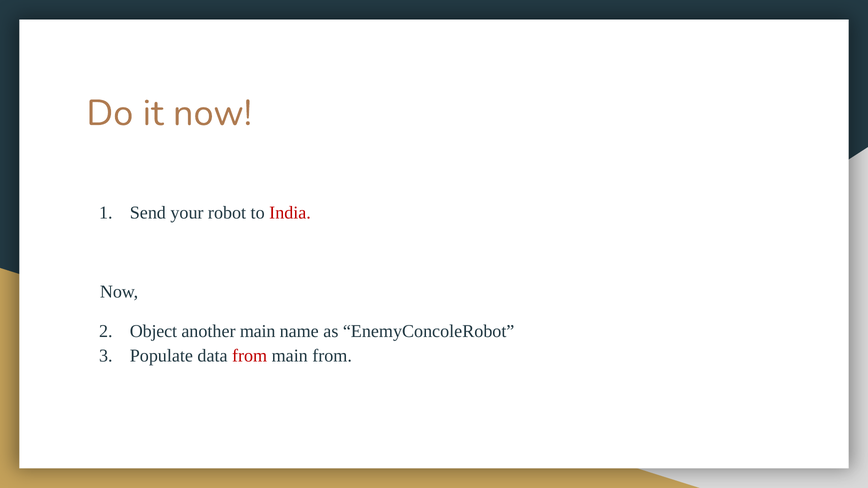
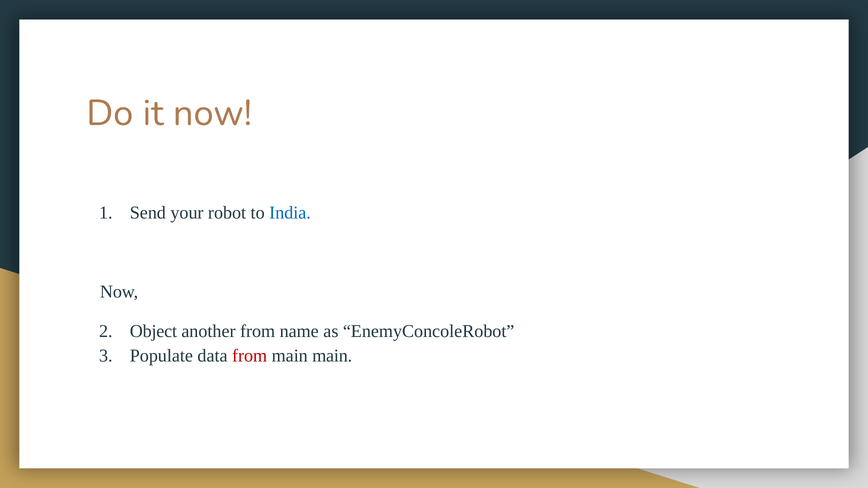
India colour: red -> blue
another main: main -> from
main from: from -> main
